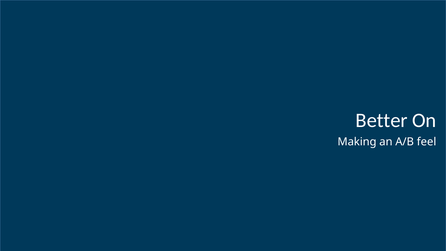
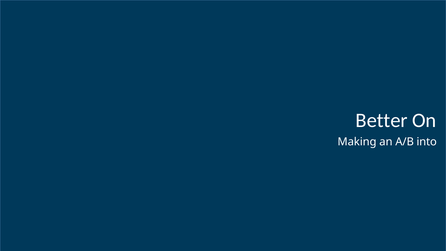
feel: feel -> into
